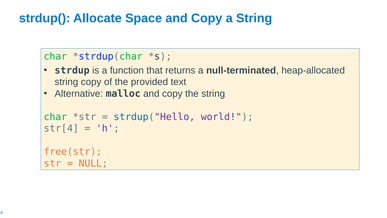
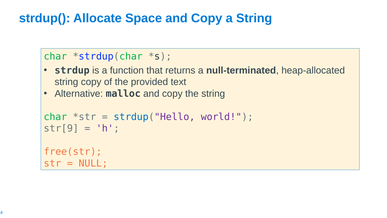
str[4: str[4 -> str[9
